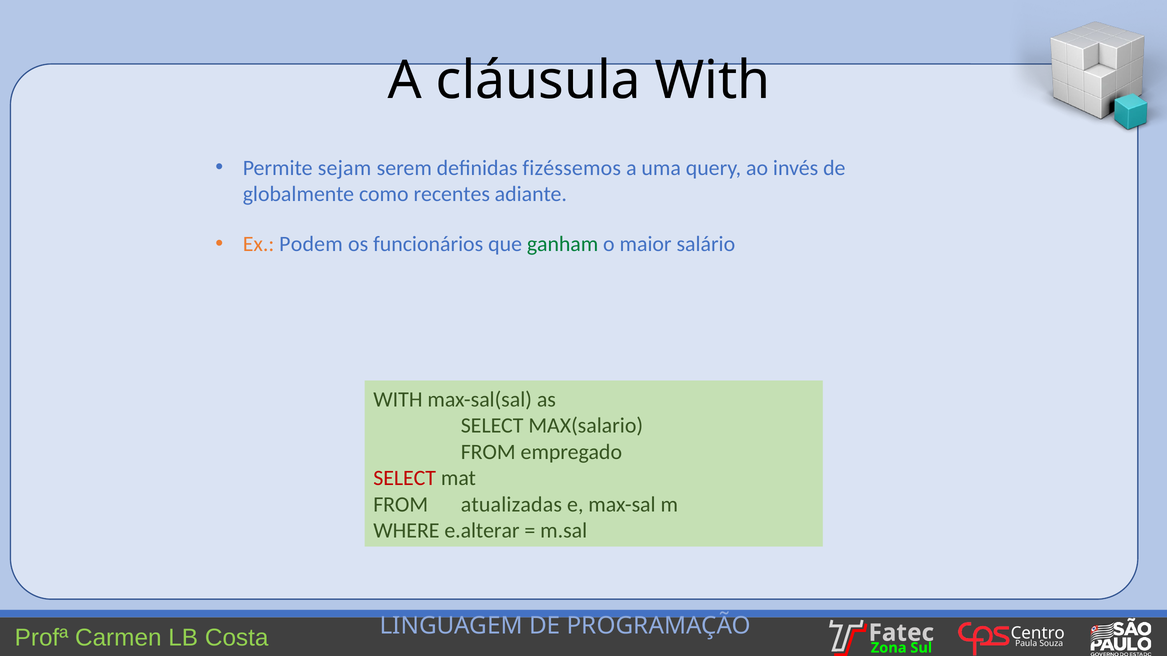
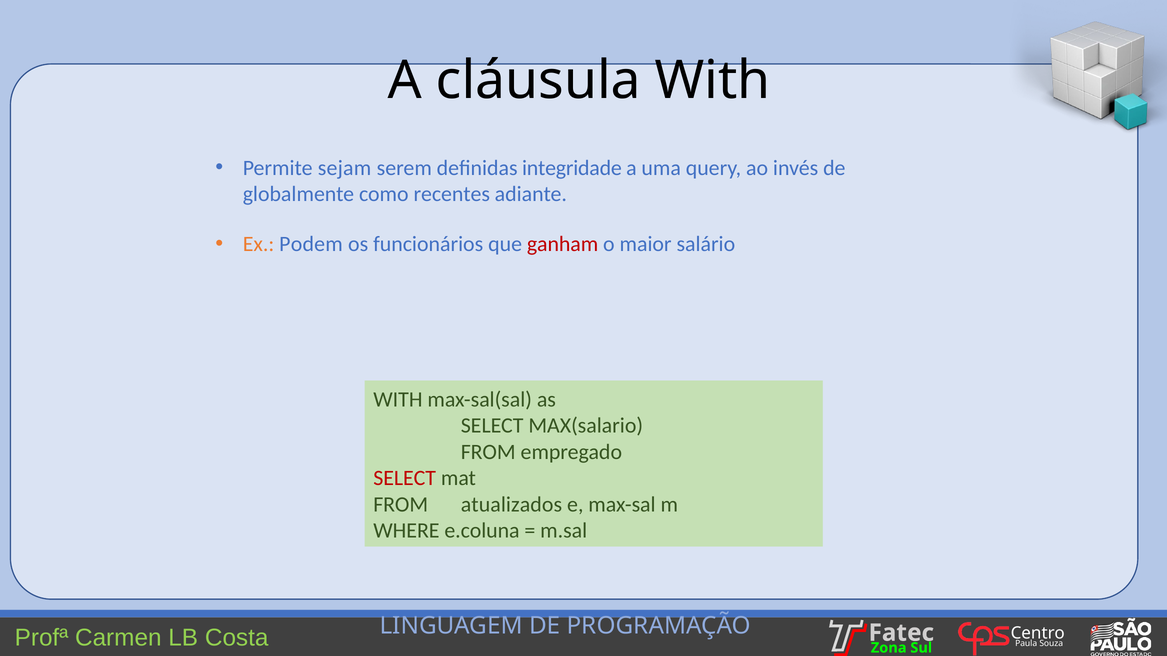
fizéssemos: fizéssemos -> integridade
ganham colour: green -> red
atualizadas: atualizadas -> atualizados
e.alterar: e.alterar -> e.coluna
